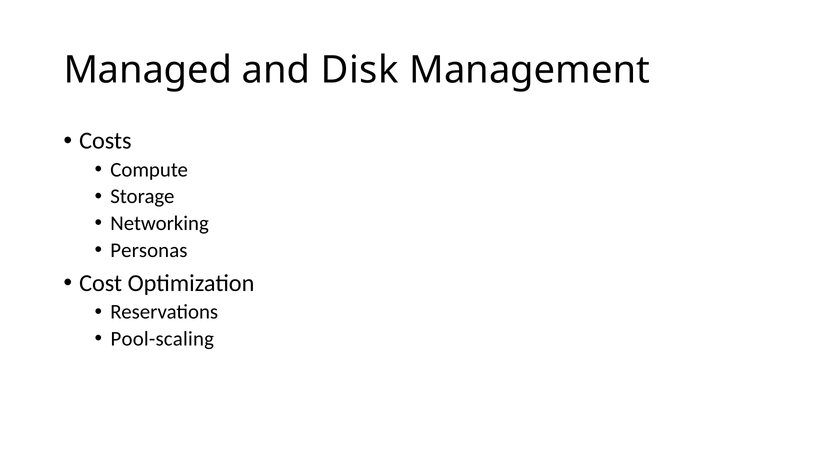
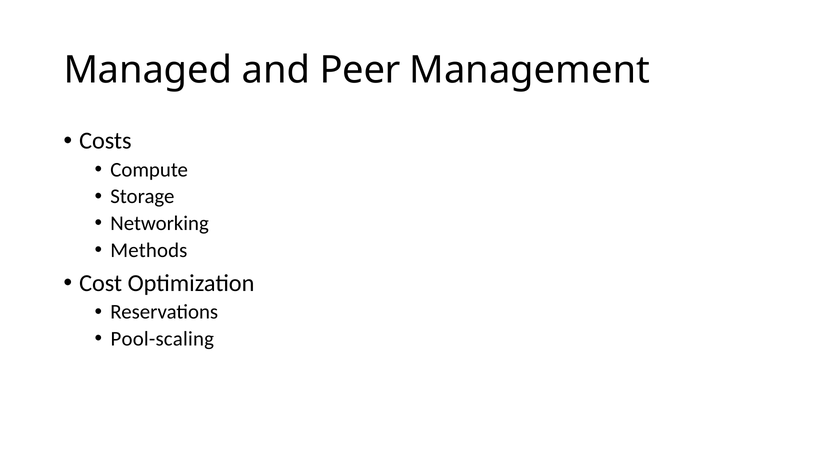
Disk: Disk -> Peer
Personas: Personas -> Methods
